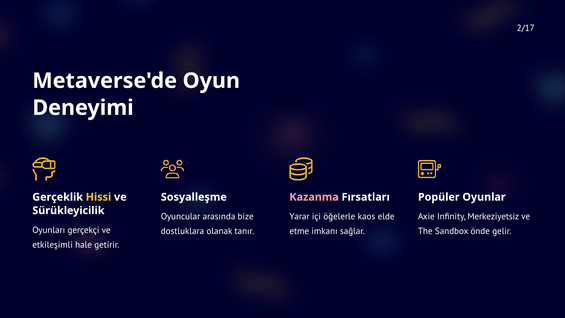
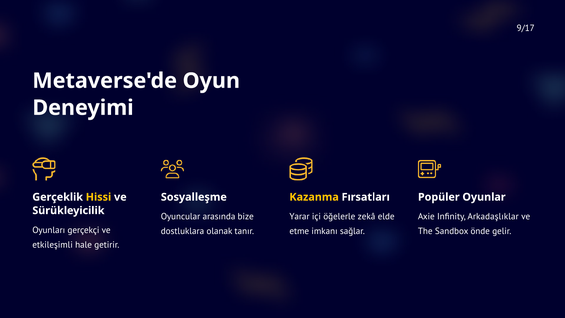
2/17: 2/17 -> 9/17
Kazanma colour: pink -> yellow
kaos: kaos -> zekâ
Merkeziyetsiz: Merkeziyetsiz -> Arkadaşlıklar
